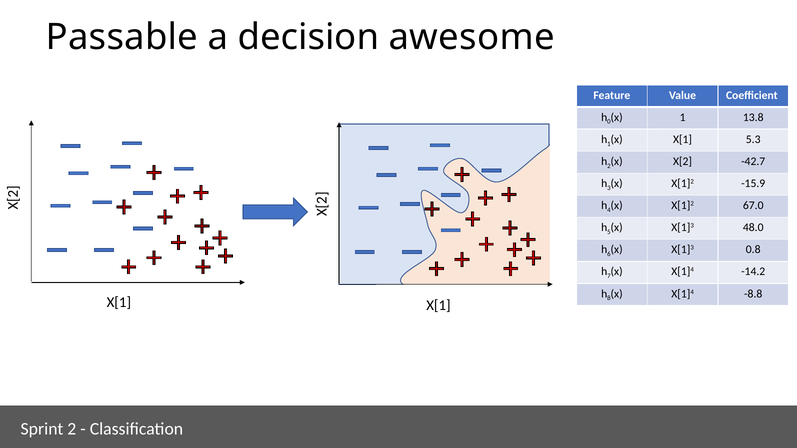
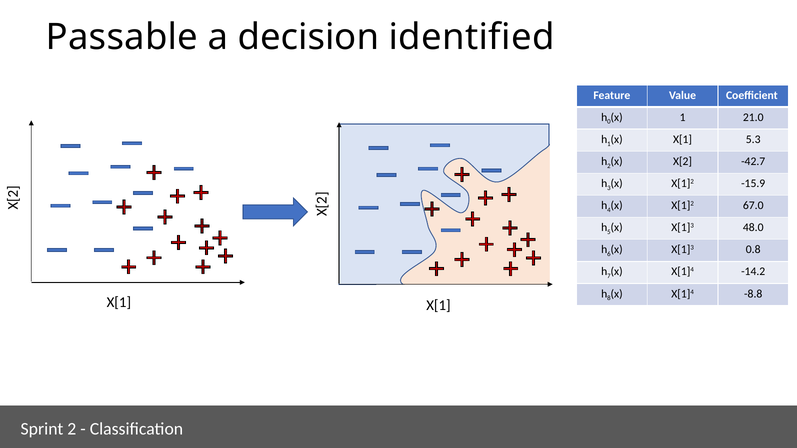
awesome: awesome -> identified
13.8: 13.8 -> 21.0
